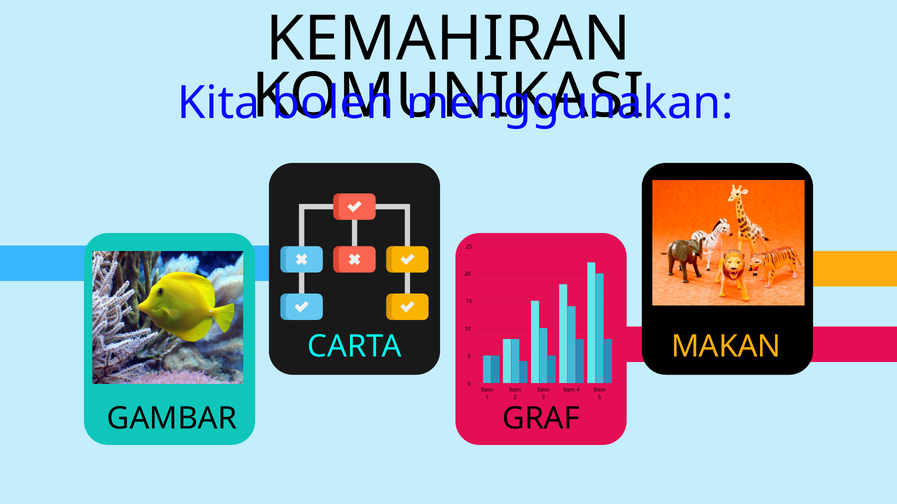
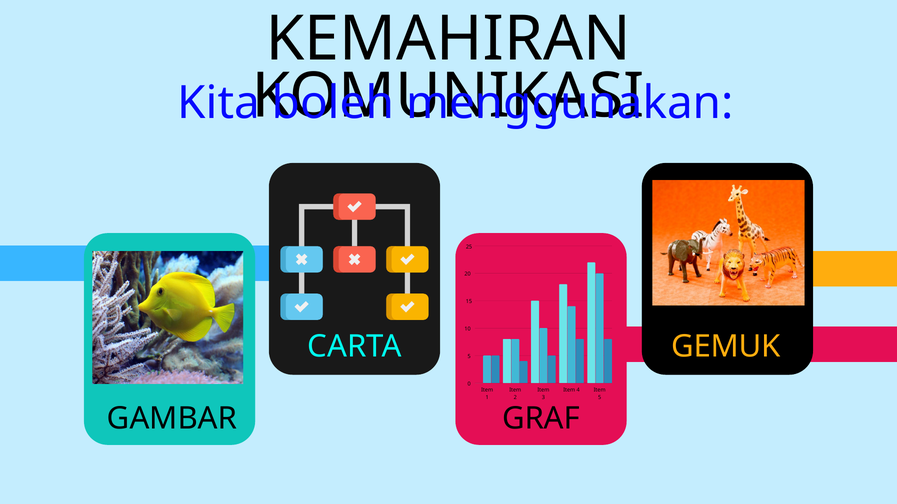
MAKAN: MAKAN -> GEMUK
